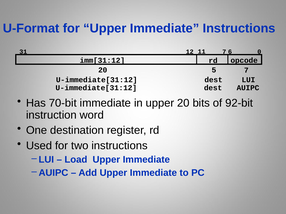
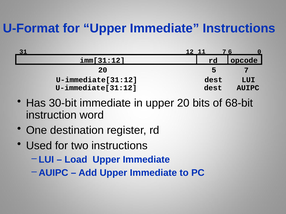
70-bit: 70-bit -> 30-bit
92-bit: 92-bit -> 68-bit
